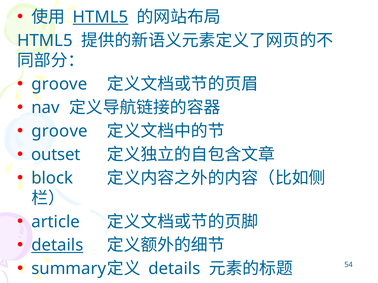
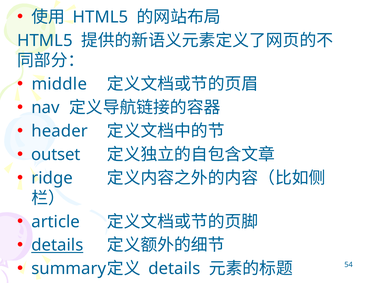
HTML5 at (100, 17) underline: present -> none
groove at (59, 84): groove -> middle
groove at (60, 131): groove -> header
block: block -> ridge
